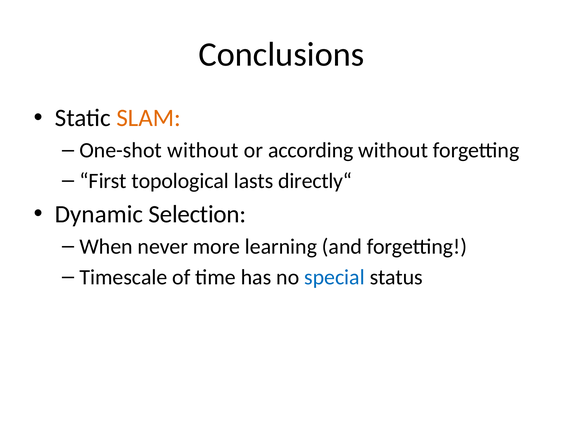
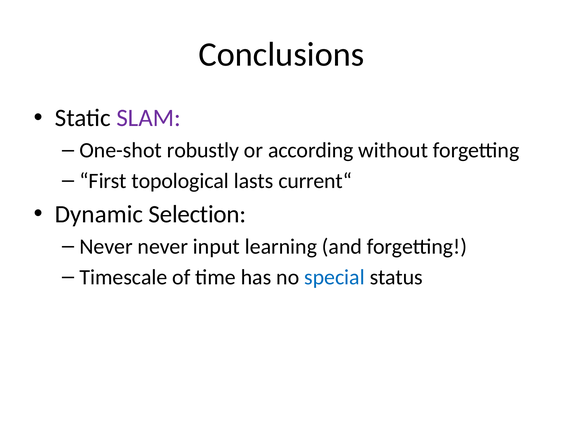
SLAM colour: orange -> purple
One-shot without: without -> robustly
directly“: directly“ -> current“
When at (106, 247): When -> Never
more: more -> input
